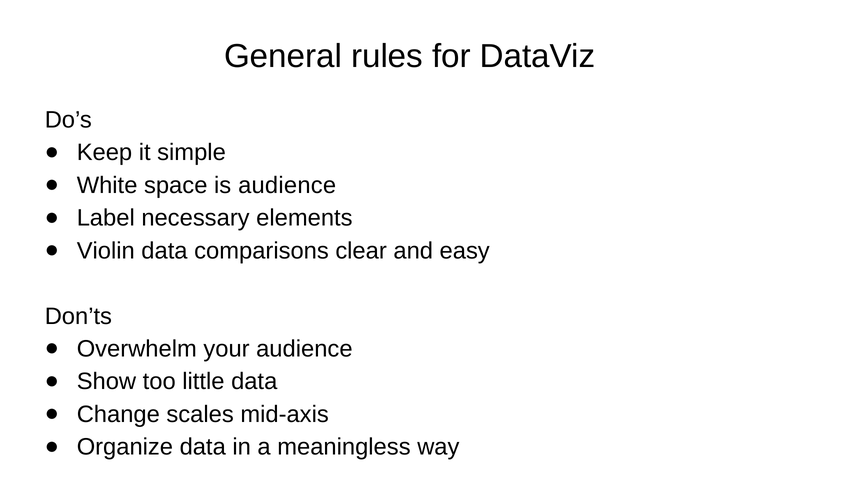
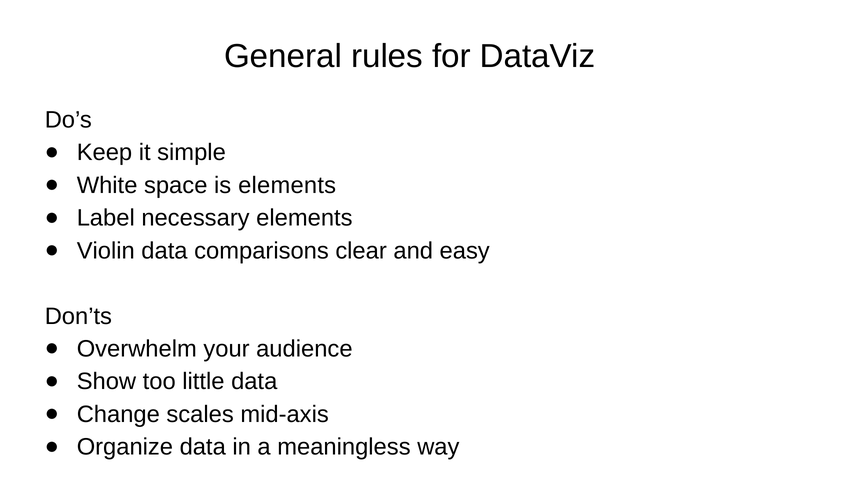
is audience: audience -> elements
